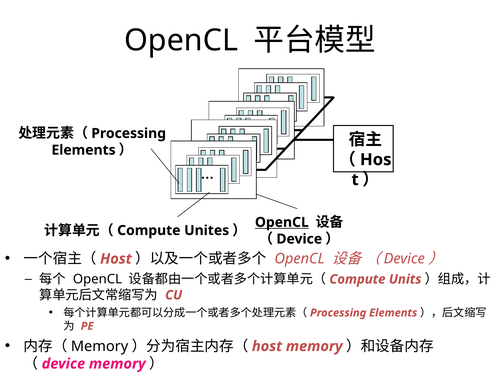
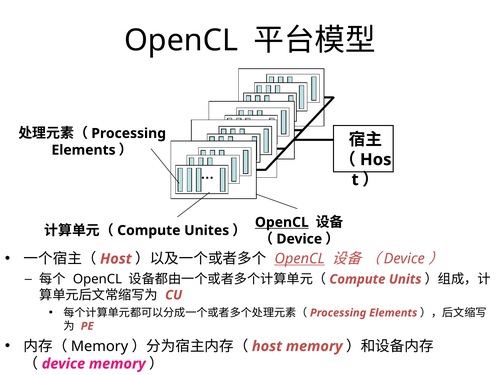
OpenCL at (300, 259) underline: none -> present
